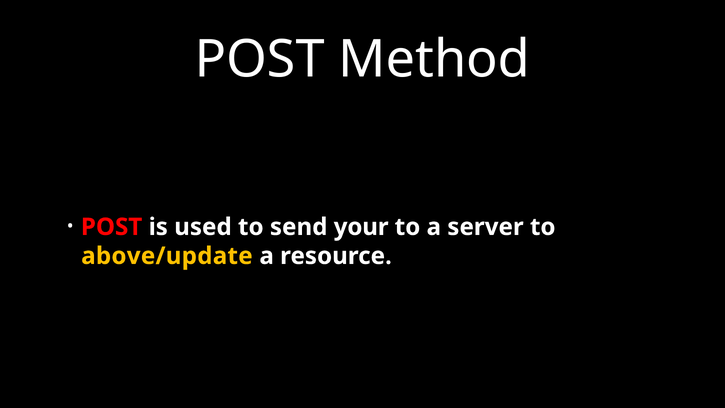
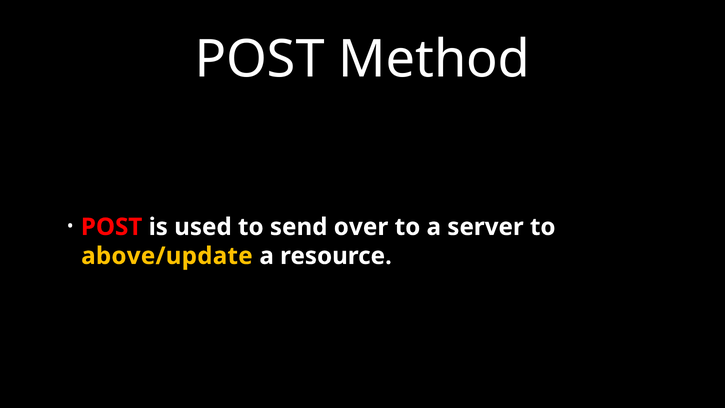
your: your -> over
